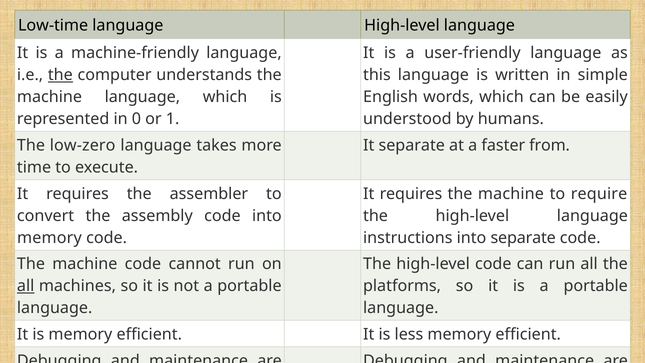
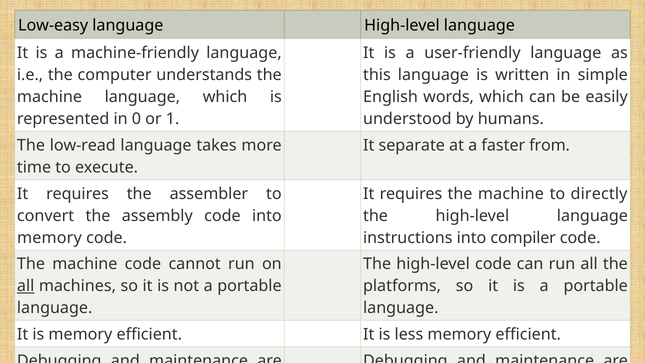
Low-time: Low-time -> Low-easy
the at (60, 75) underline: present -> none
low-zero: low-zero -> low-read
require: require -> directly
into separate: separate -> compiler
